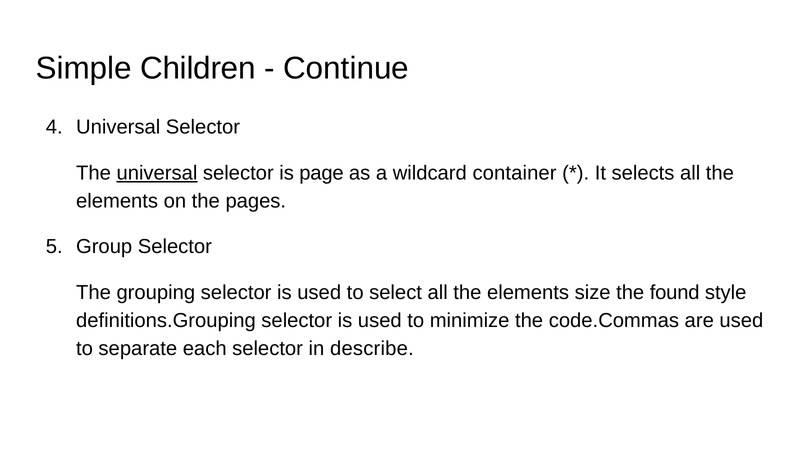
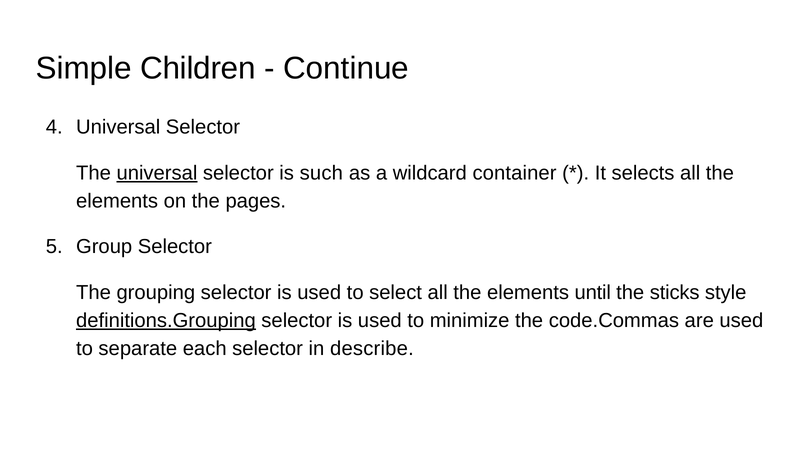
page: page -> such
size: size -> until
found: found -> sticks
definitions.Grouping underline: none -> present
